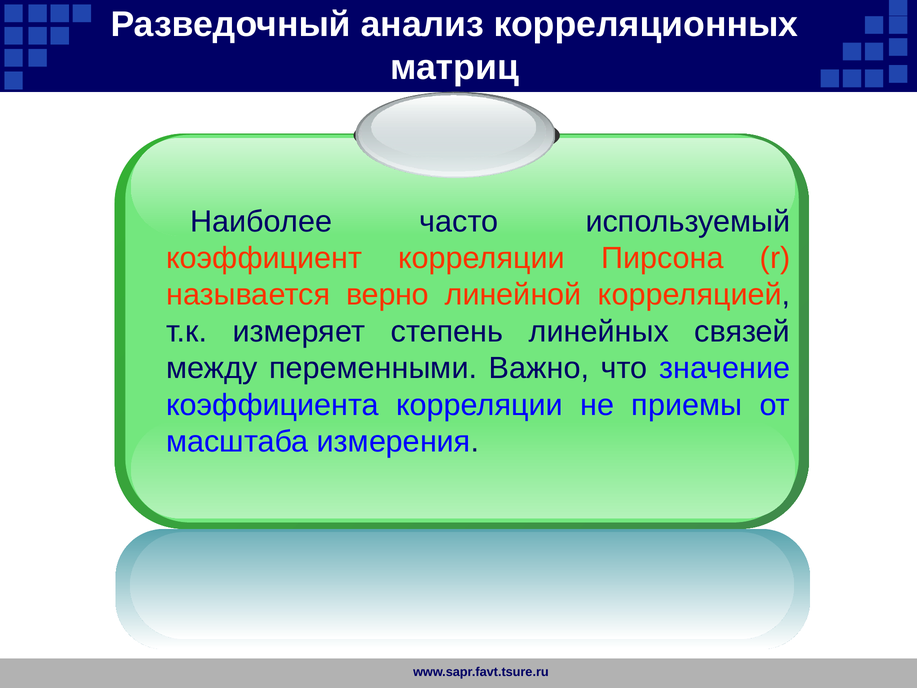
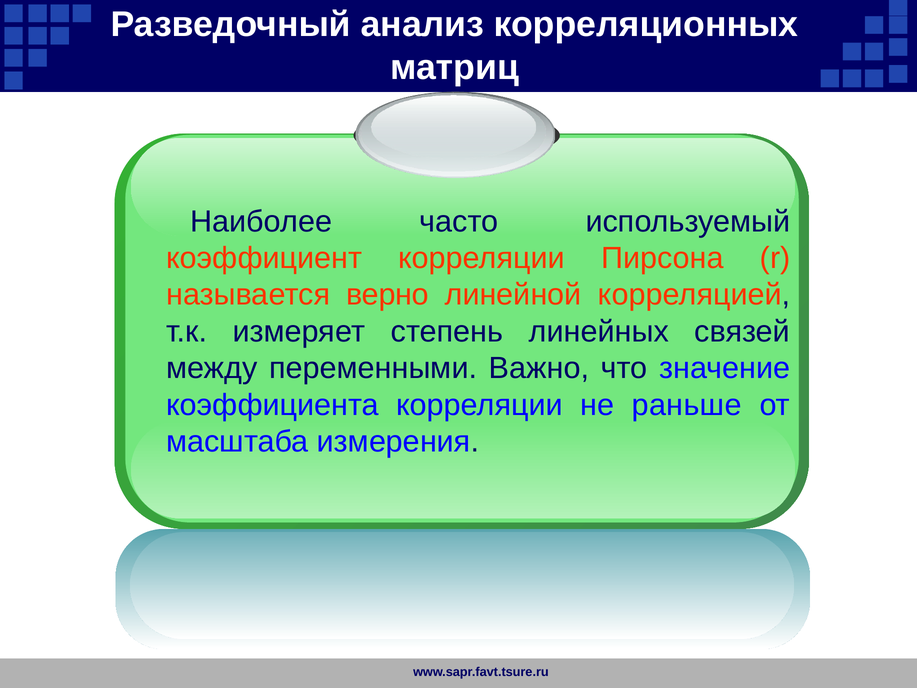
приемы: приемы -> раньше
